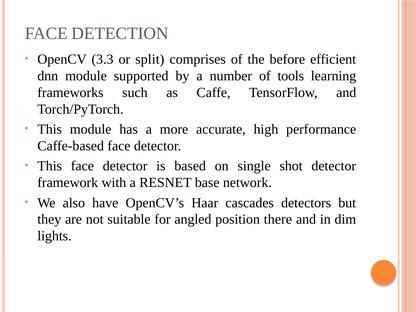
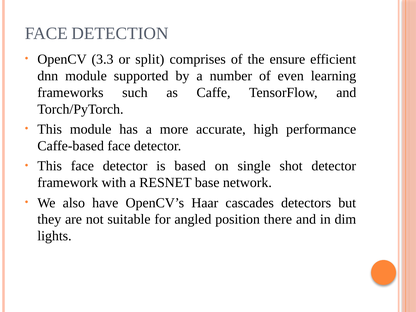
before: before -> ensure
tools: tools -> even
